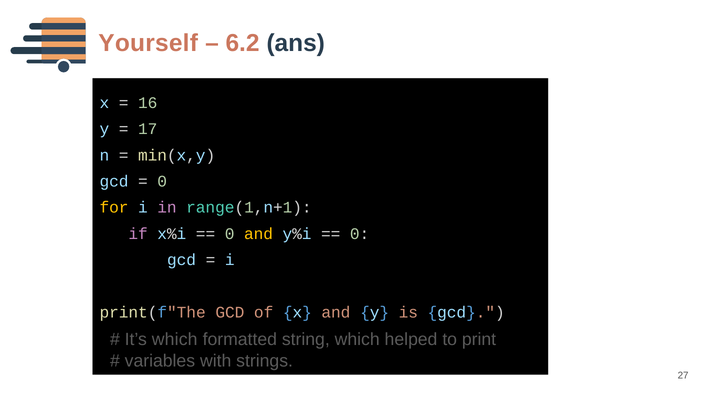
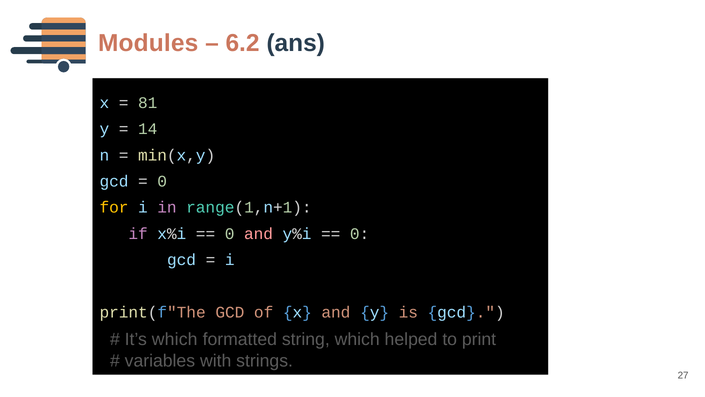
Yourself: Yourself -> Modules
16: 16 -> 81
17: 17 -> 14
and at (259, 234) colour: yellow -> pink
